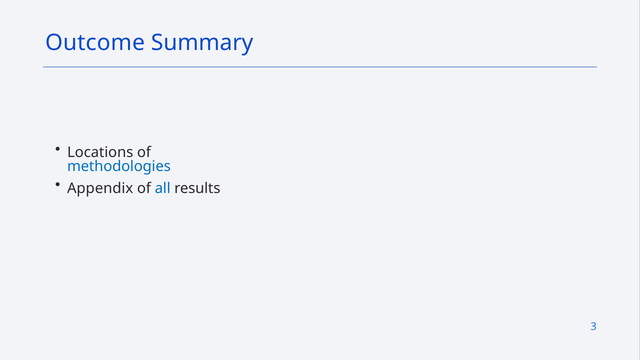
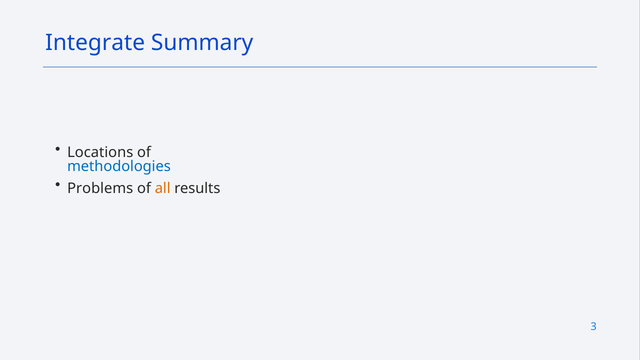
Outcome: Outcome -> Integrate
Appendix: Appendix -> Problems
all colour: blue -> orange
